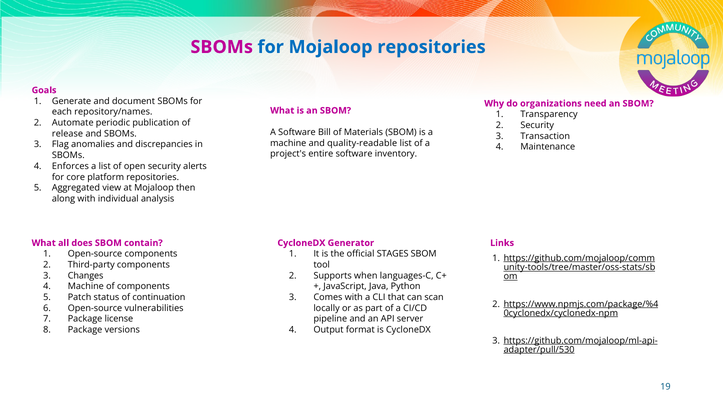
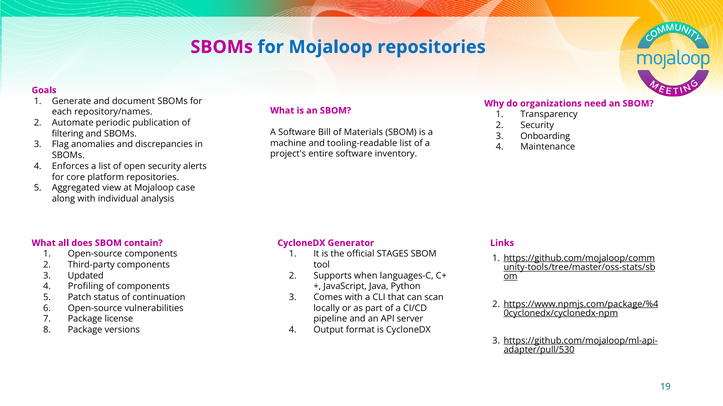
release: release -> filtering
Transaction: Transaction -> Onboarding
quality-readable: quality-readable -> tooling-readable
then: then -> case
Changes: Changes -> Updated
Machine at (86, 287): Machine -> Profiling
